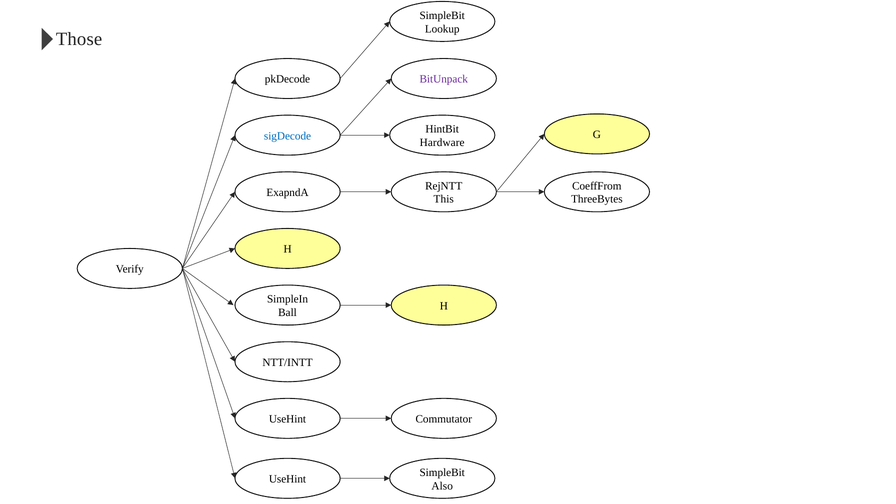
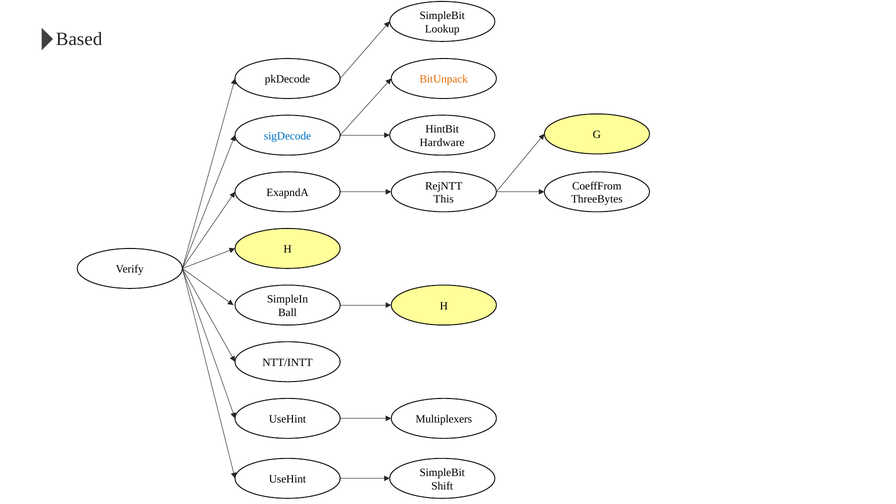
Those: Those -> Based
BitUnpack colour: purple -> orange
Commutator: Commutator -> Multiplexers
Also: Also -> Shift
